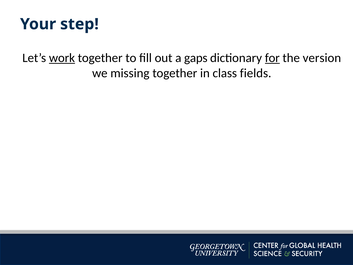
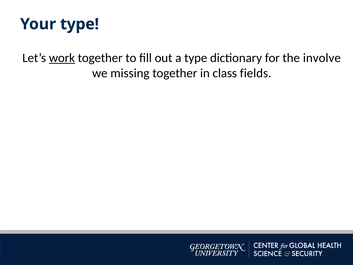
Your step: step -> type
a gaps: gaps -> type
for underline: present -> none
version: version -> involve
